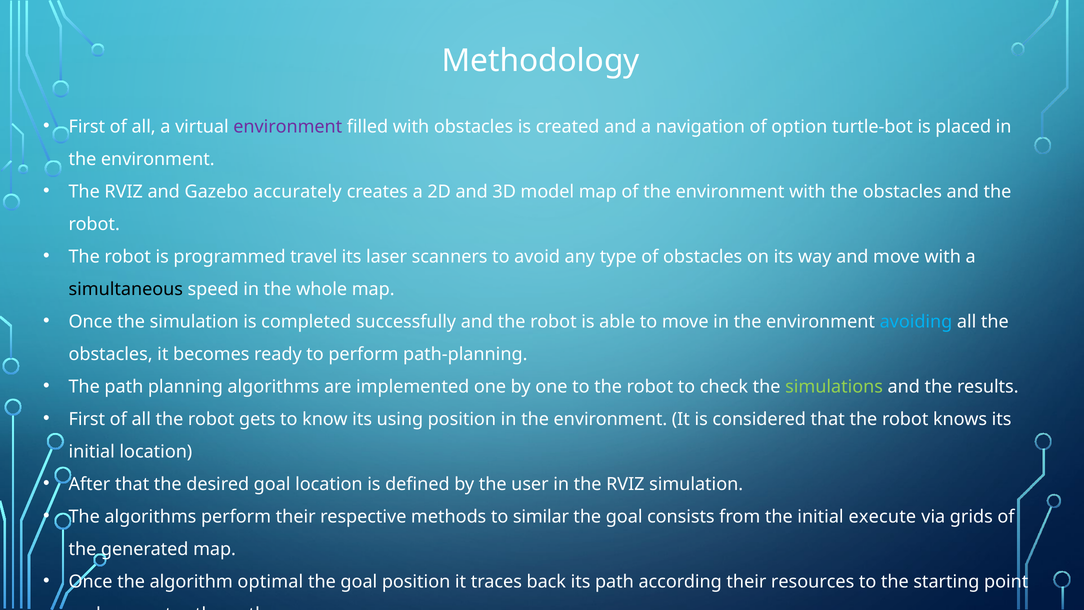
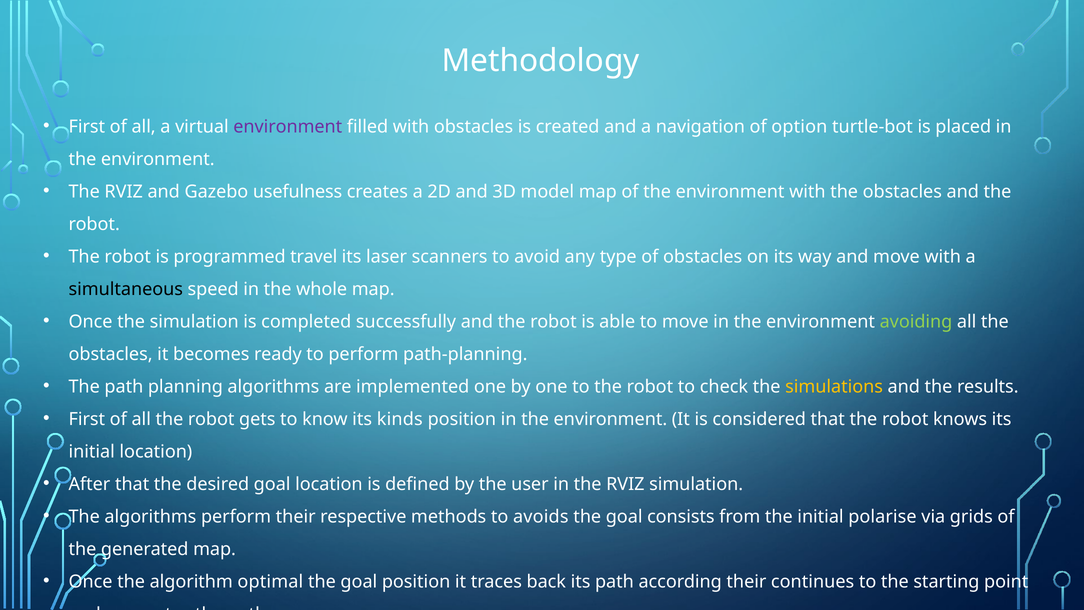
accurately: accurately -> usefulness
avoiding colour: light blue -> light green
simulations colour: light green -> yellow
using: using -> kinds
similar: similar -> avoids
execute: execute -> polarise
resources: resources -> continues
